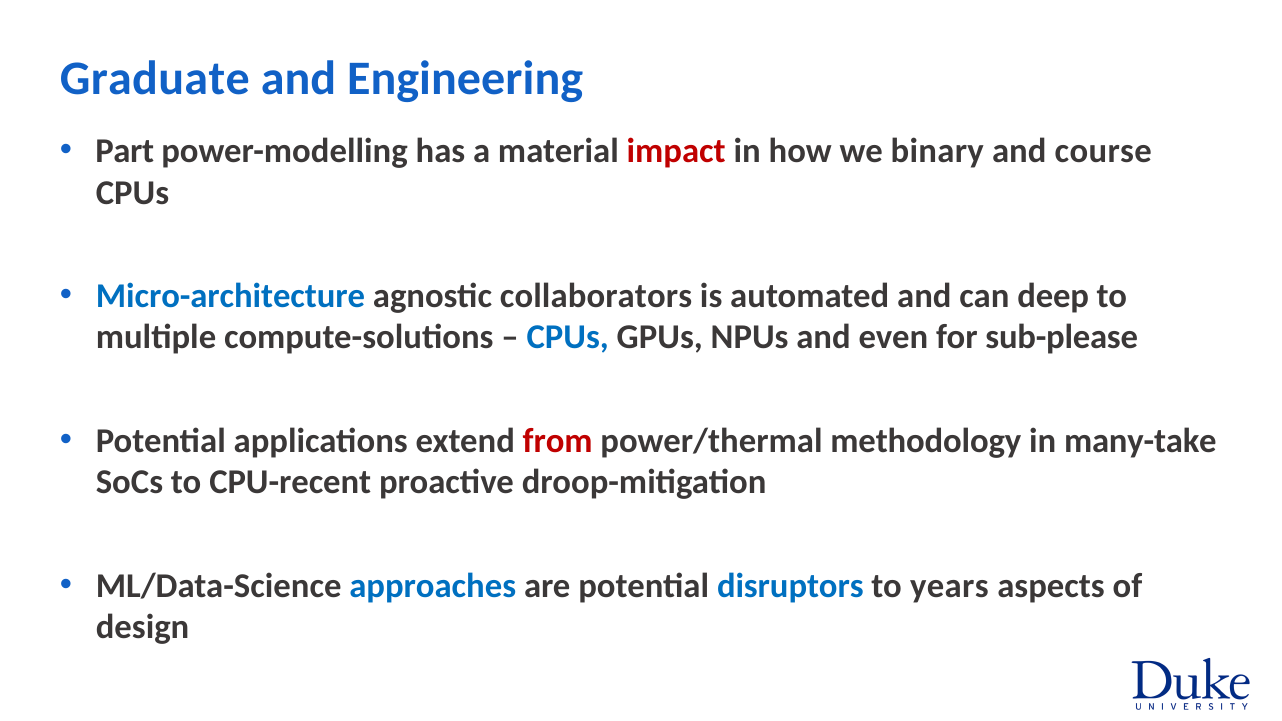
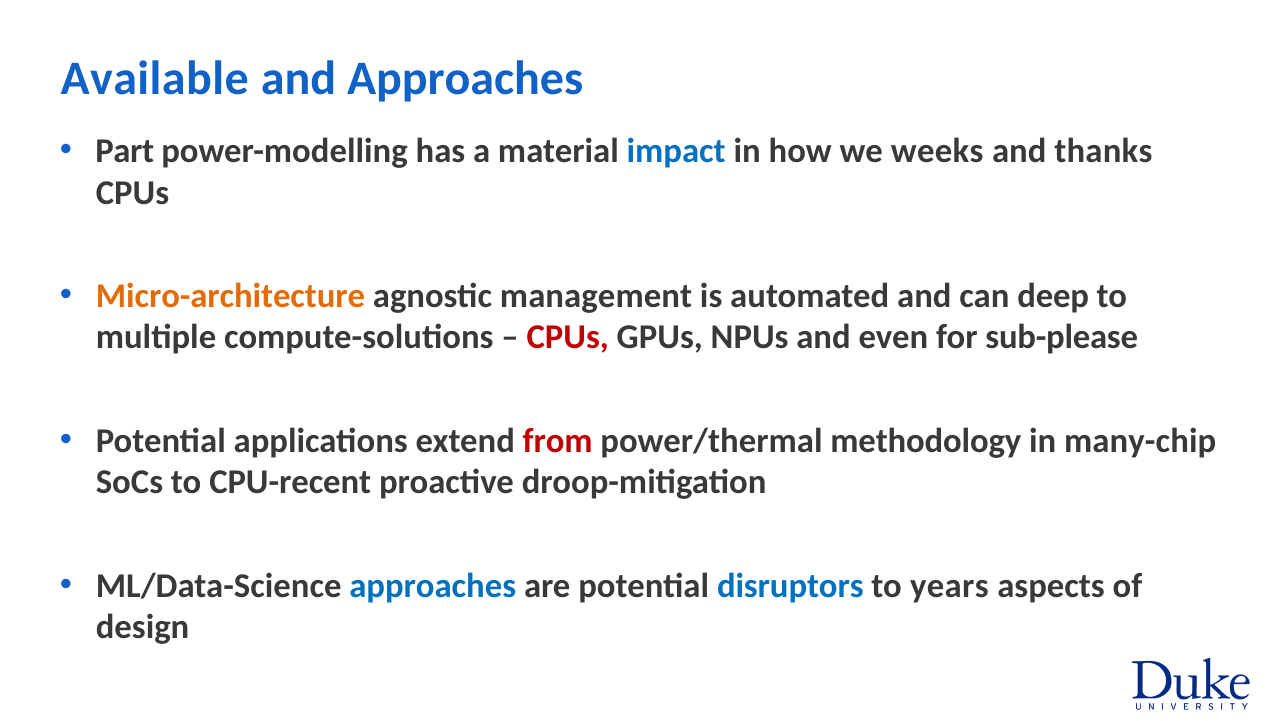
Graduate: Graduate -> Available
and Engineering: Engineering -> Approaches
impact colour: red -> blue
binary: binary -> weeks
course: course -> thanks
Micro-architecture colour: blue -> orange
collaborators: collaborators -> management
CPUs at (568, 338) colour: blue -> red
many-take: many-take -> many-chip
